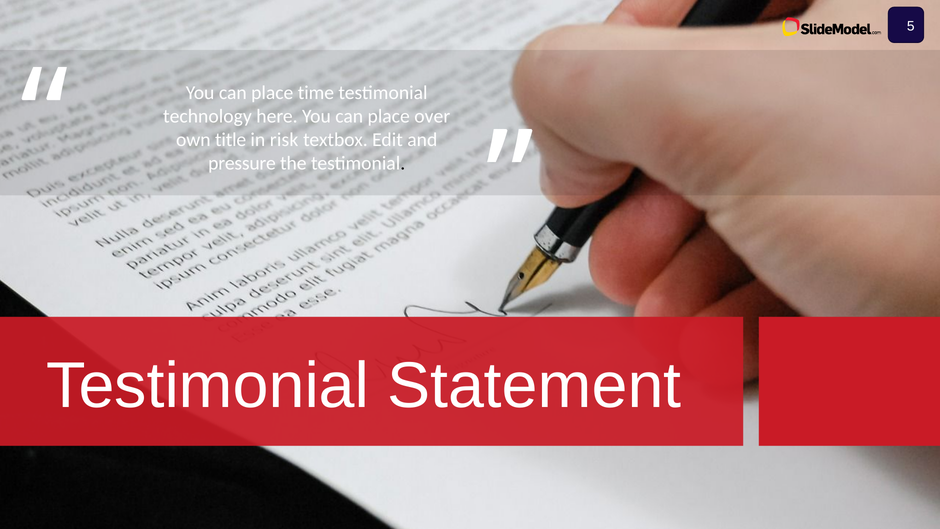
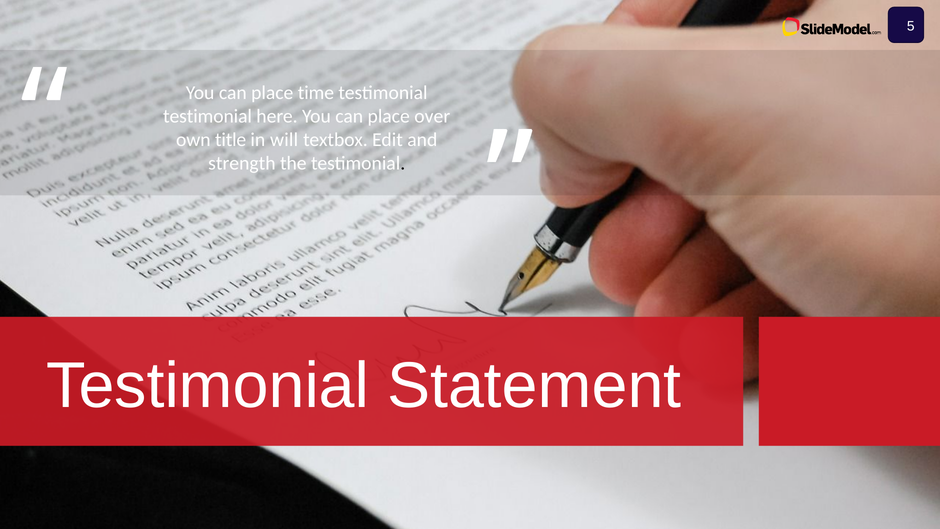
technology at (207, 116): technology -> testimonial
risk: risk -> will
pressure: pressure -> strength
